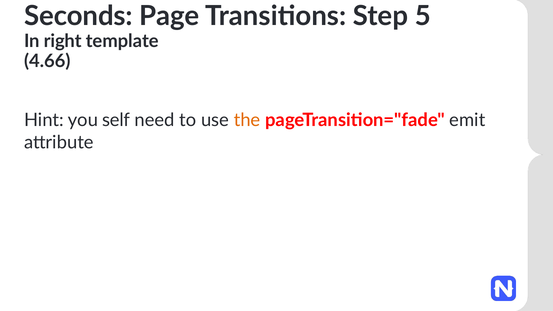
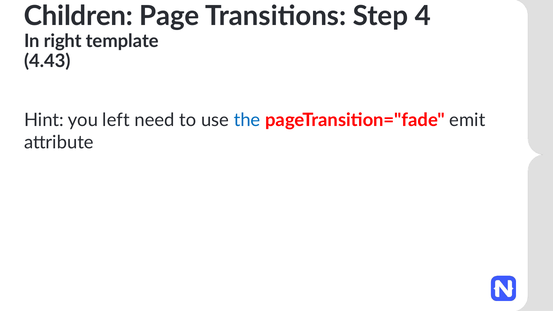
Seconds: Seconds -> Children
5: 5 -> 4
4.66: 4.66 -> 4.43
self: self -> left
the colour: orange -> blue
